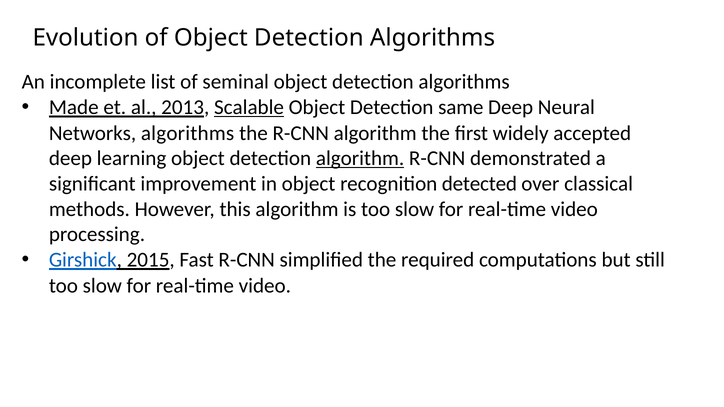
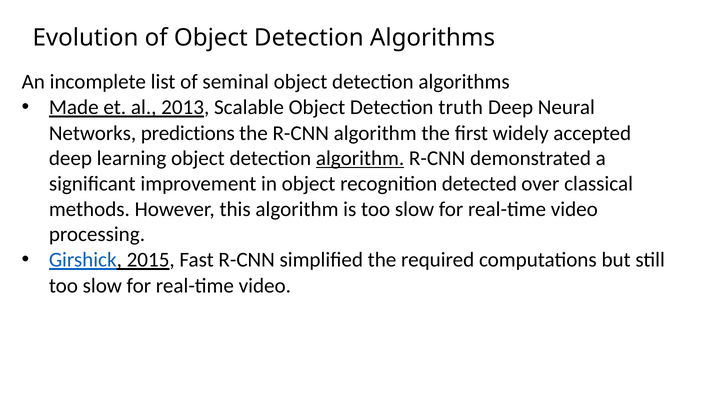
Scalable underline: present -> none
same: same -> truth
Networks algorithms: algorithms -> predictions
